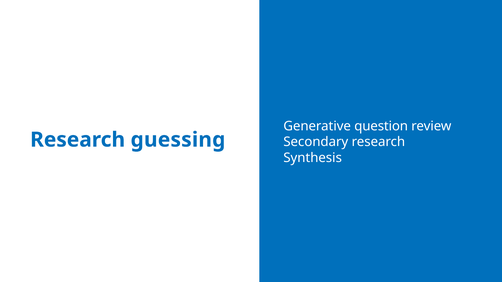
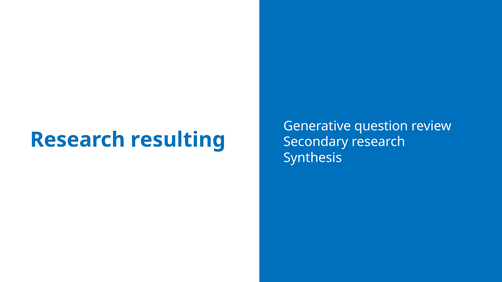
guessing: guessing -> resulting
